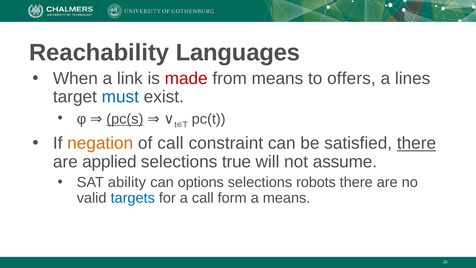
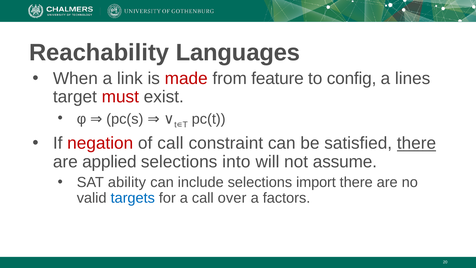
from means: means -> feature
offers: offers -> config
must colour: blue -> red
pc(s underline: present -> none
negation colour: orange -> red
true: true -> into
options: options -> include
robots: robots -> import
form: form -> over
a means: means -> factors
